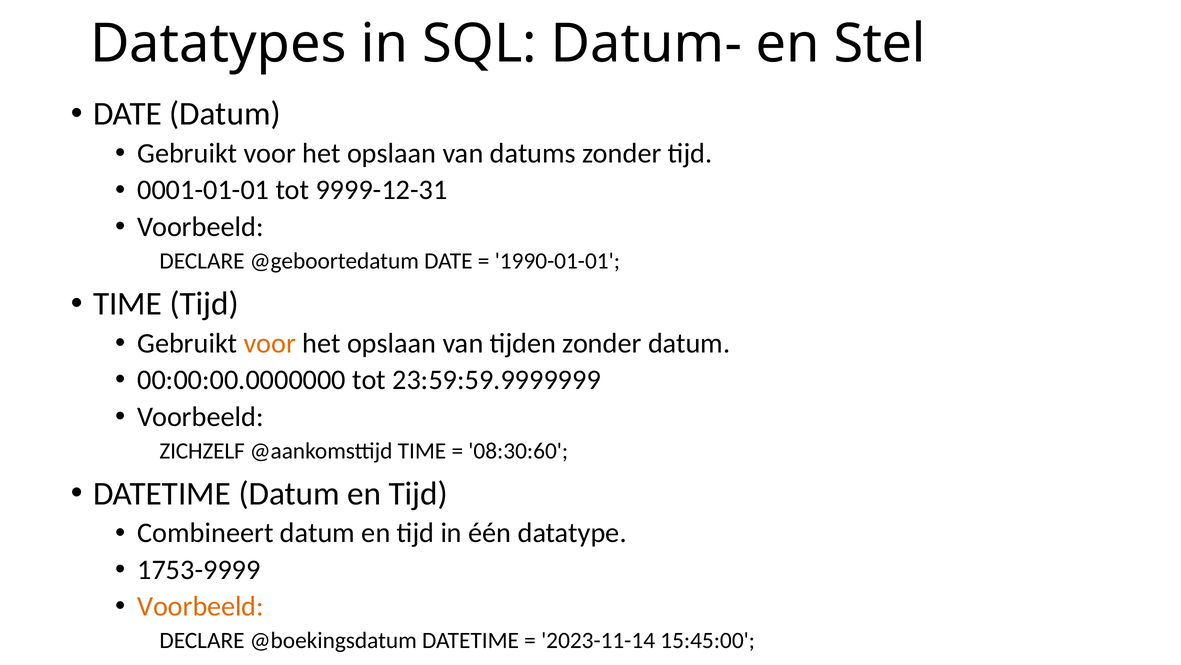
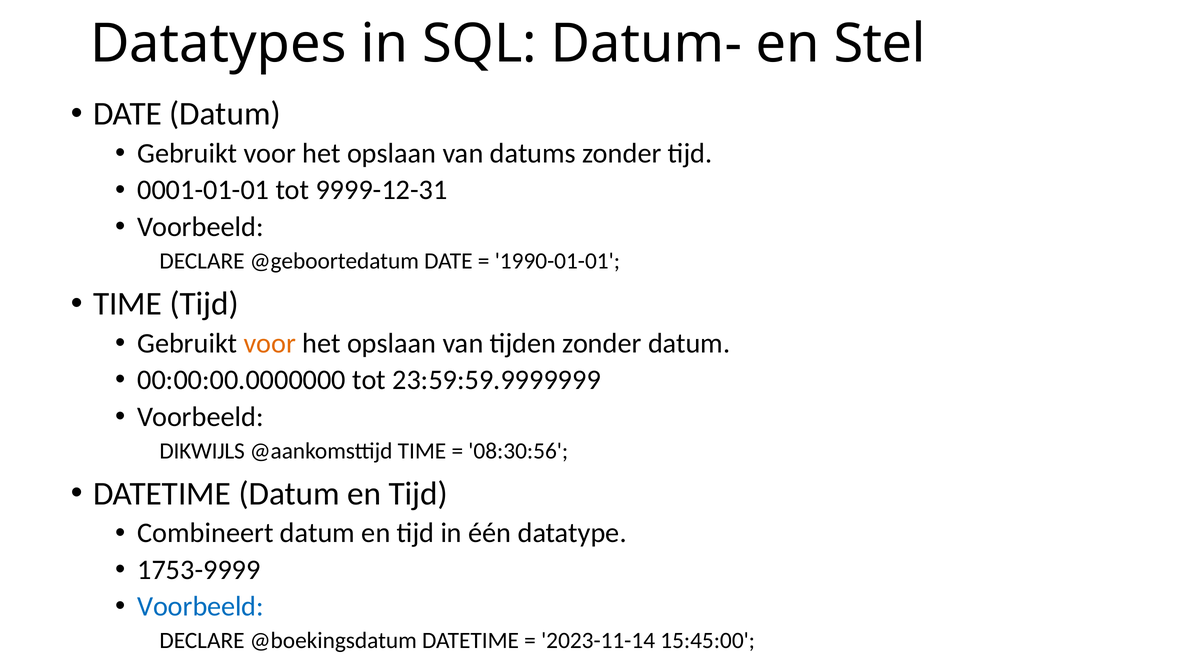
ZICHZELF: ZICHZELF -> DIKWIJLS
08:30:60: 08:30:60 -> 08:30:56
Voorbeeld at (201, 606) colour: orange -> blue
